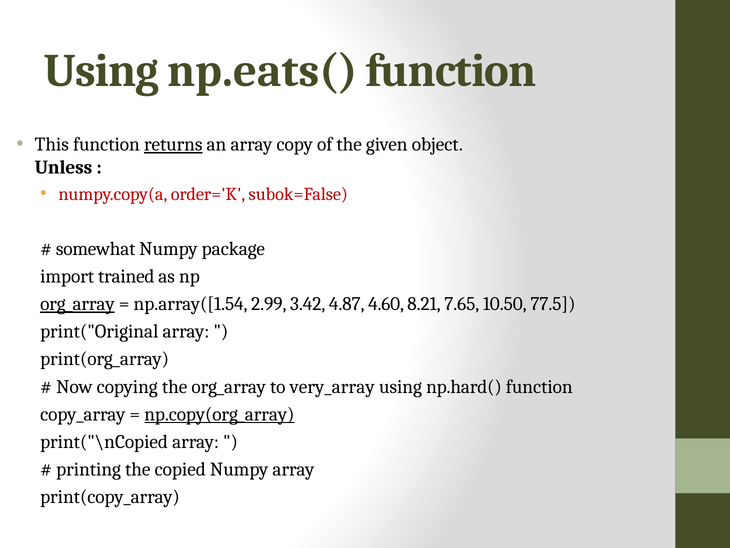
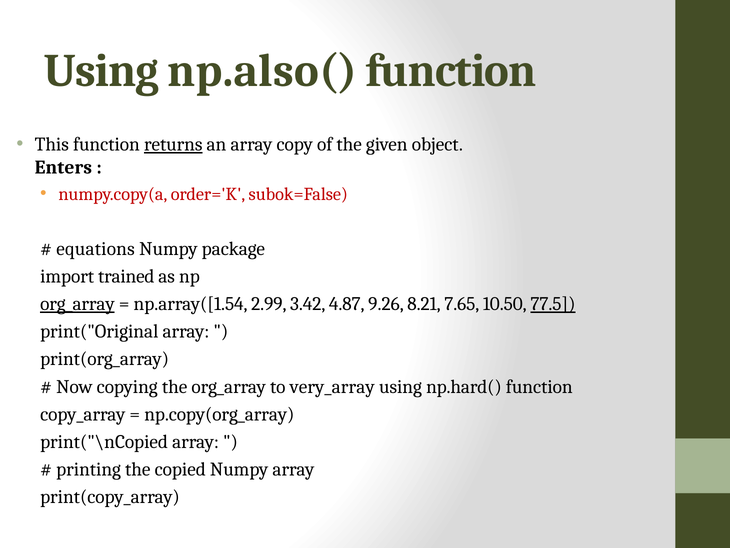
np.eats(: np.eats( -> np.also(
Unless: Unless -> Enters
somewhat: somewhat -> equations
4.60: 4.60 -> 9.26
77.5 underline: none -> present
np.copy(org_array underline: present -> none
